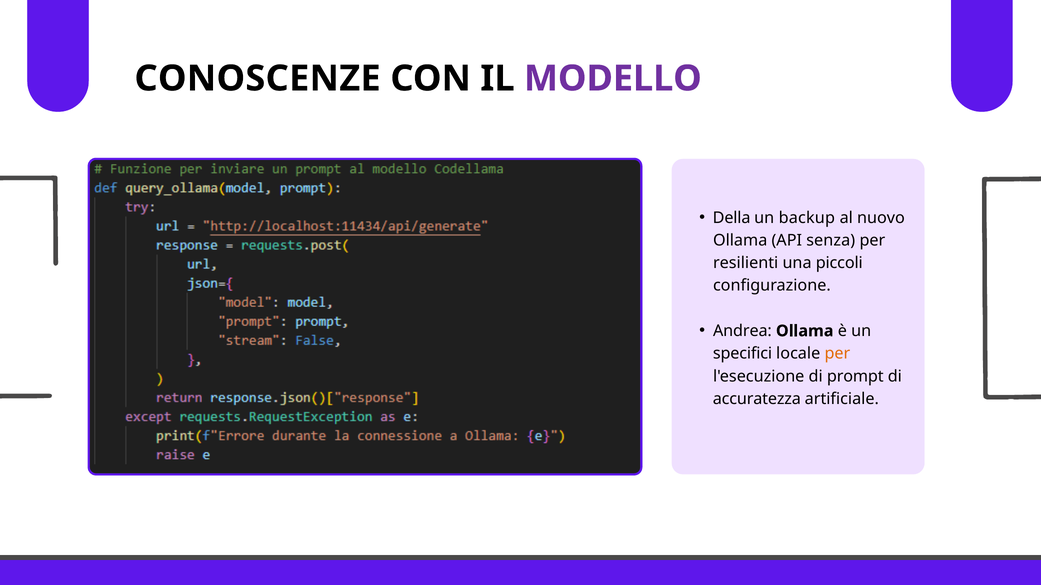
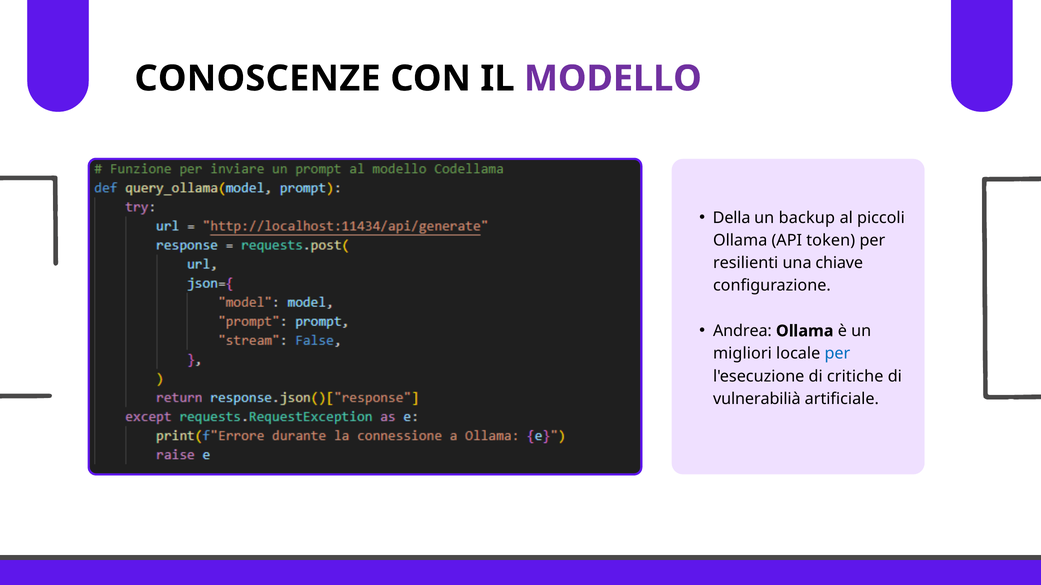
nuovo: nuovo -> piccoli
senza: senza -> token
piccoli: piccoli -> chiave
specifici: specifici -> migliori
per at (837, 354) colour: orange -> blue
prompt: prompt -> critiche
accuratezza: accuratezza -> vulnerabilià
